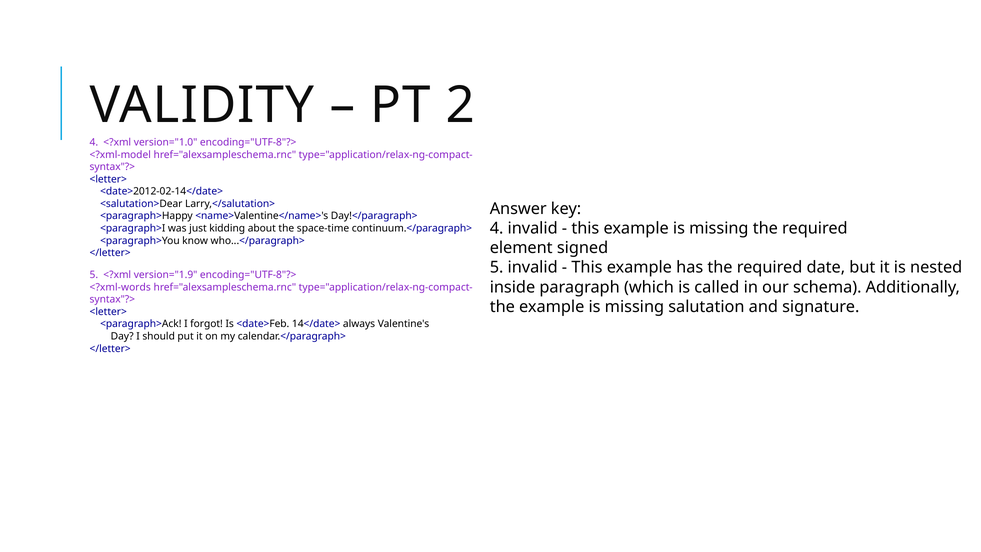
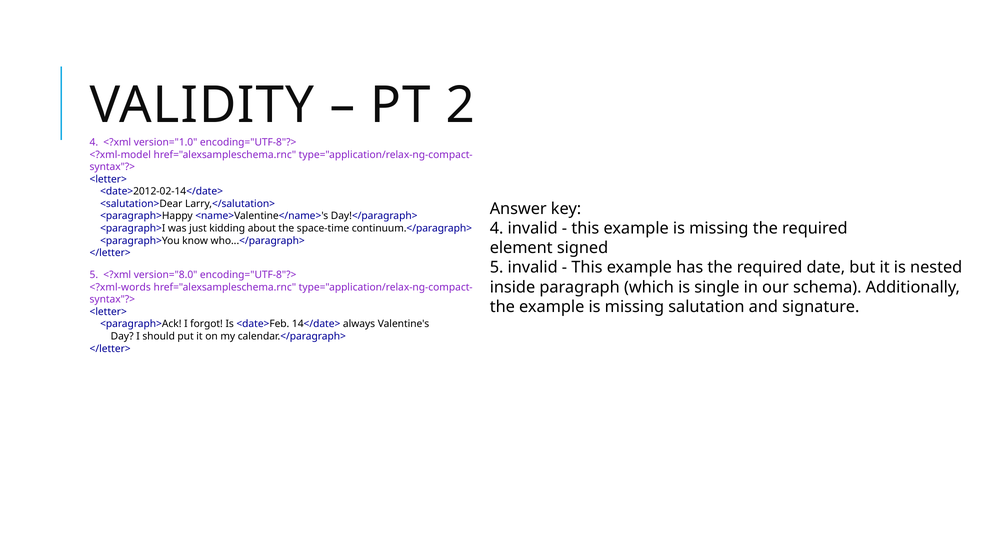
version="1.9: version="1.9 -> version="8.0
called: called -> single
